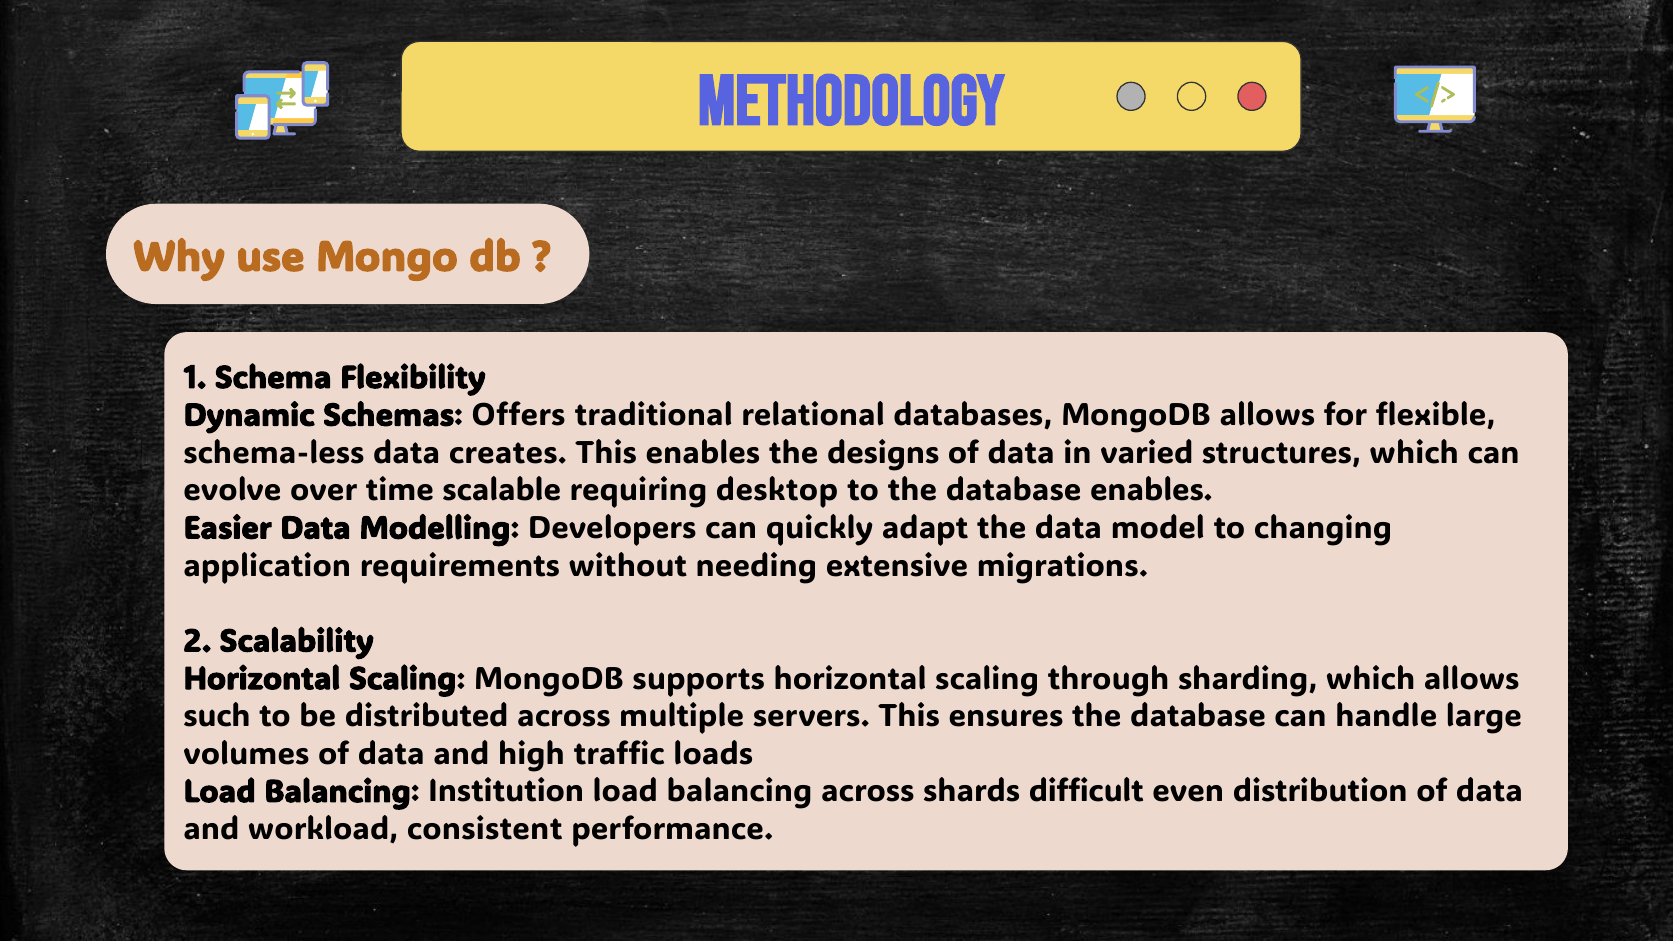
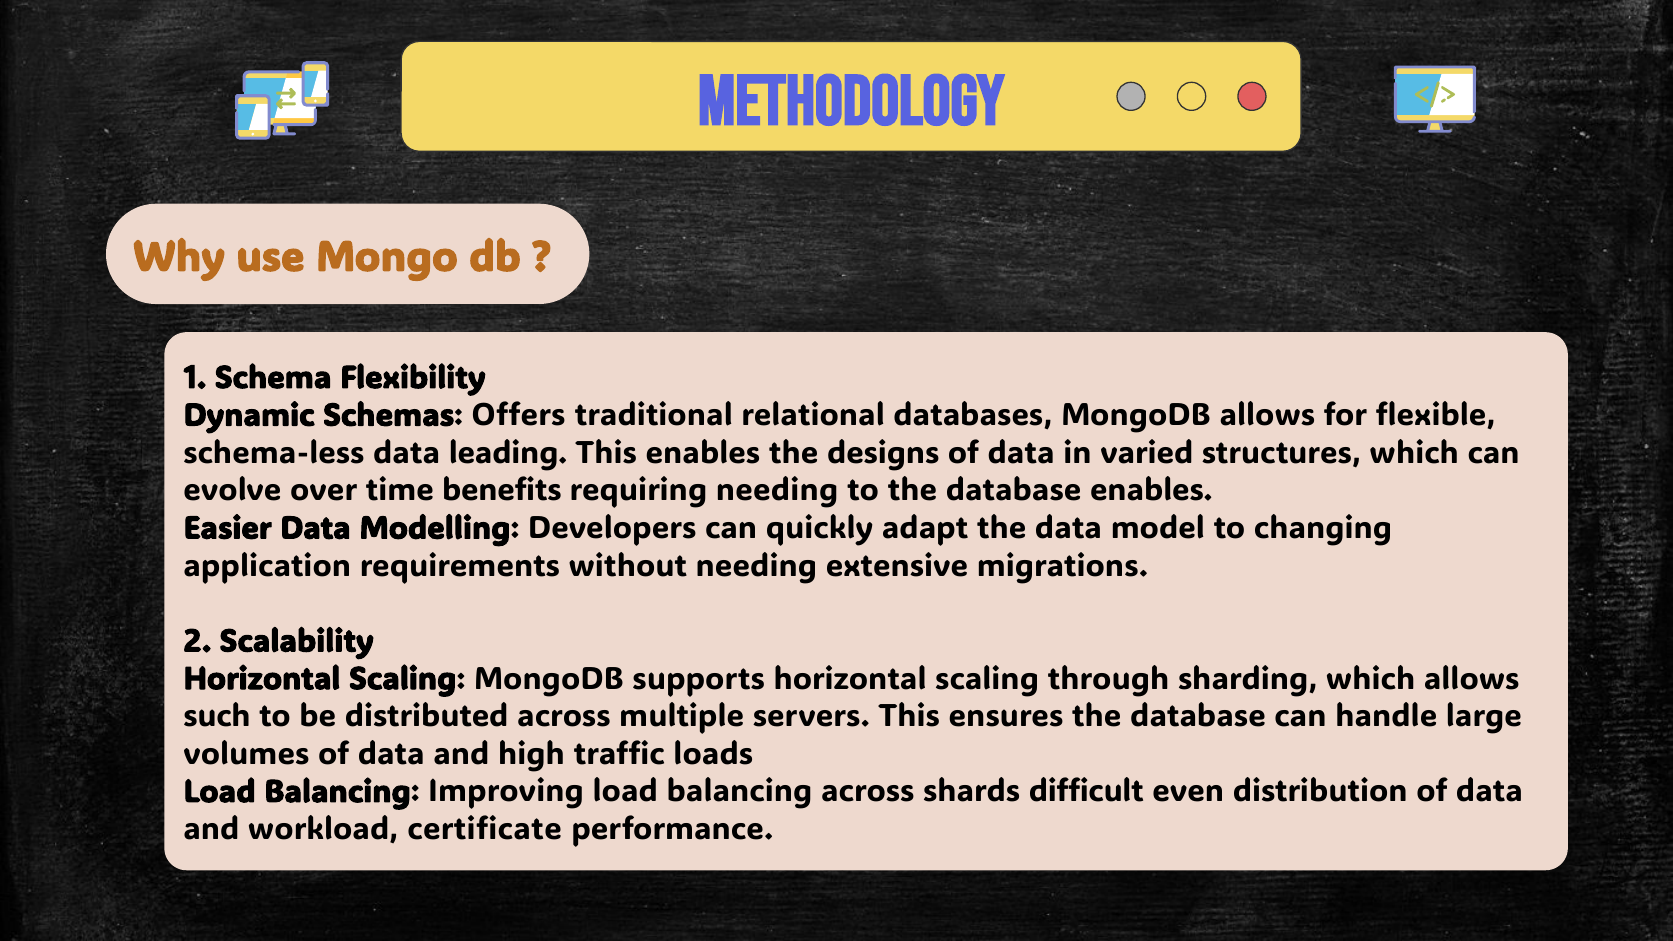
creates: creates -> leading
scalable: scalable -> benefits
requiring desktop: desktop -> needing
Institution: Institution -> Improving
consistent: consistent -> certificate
